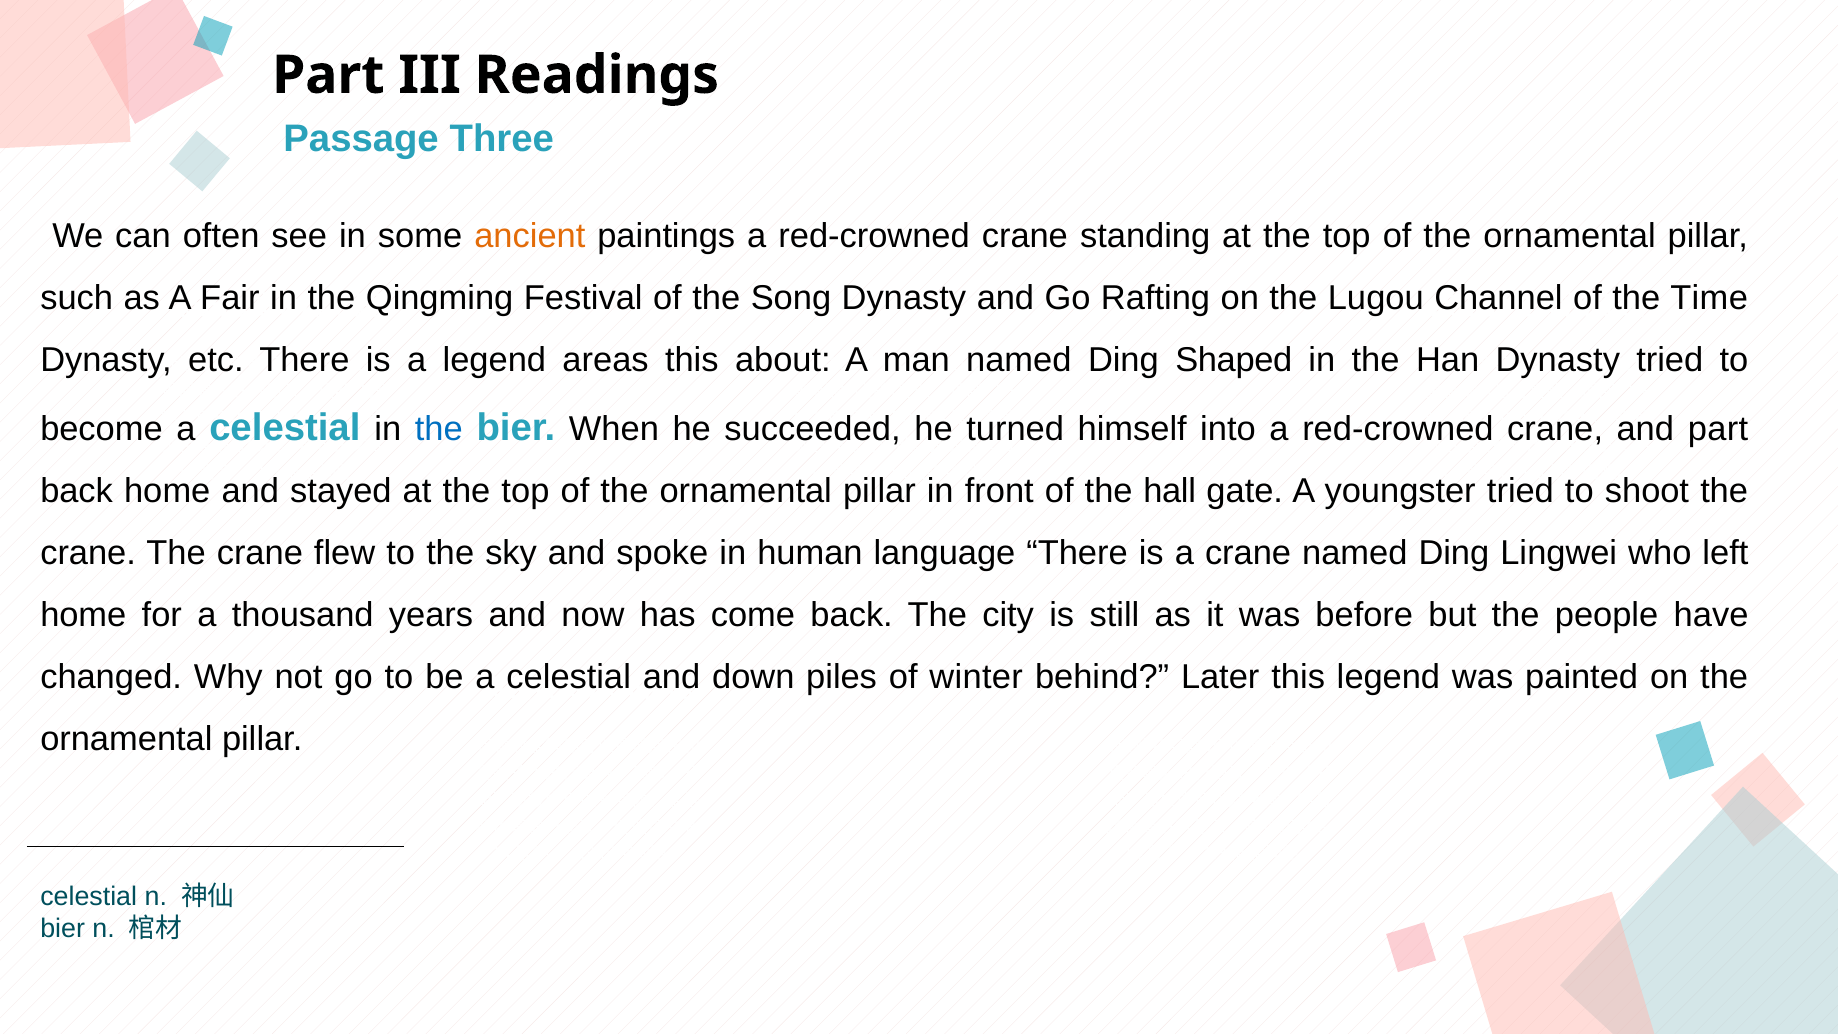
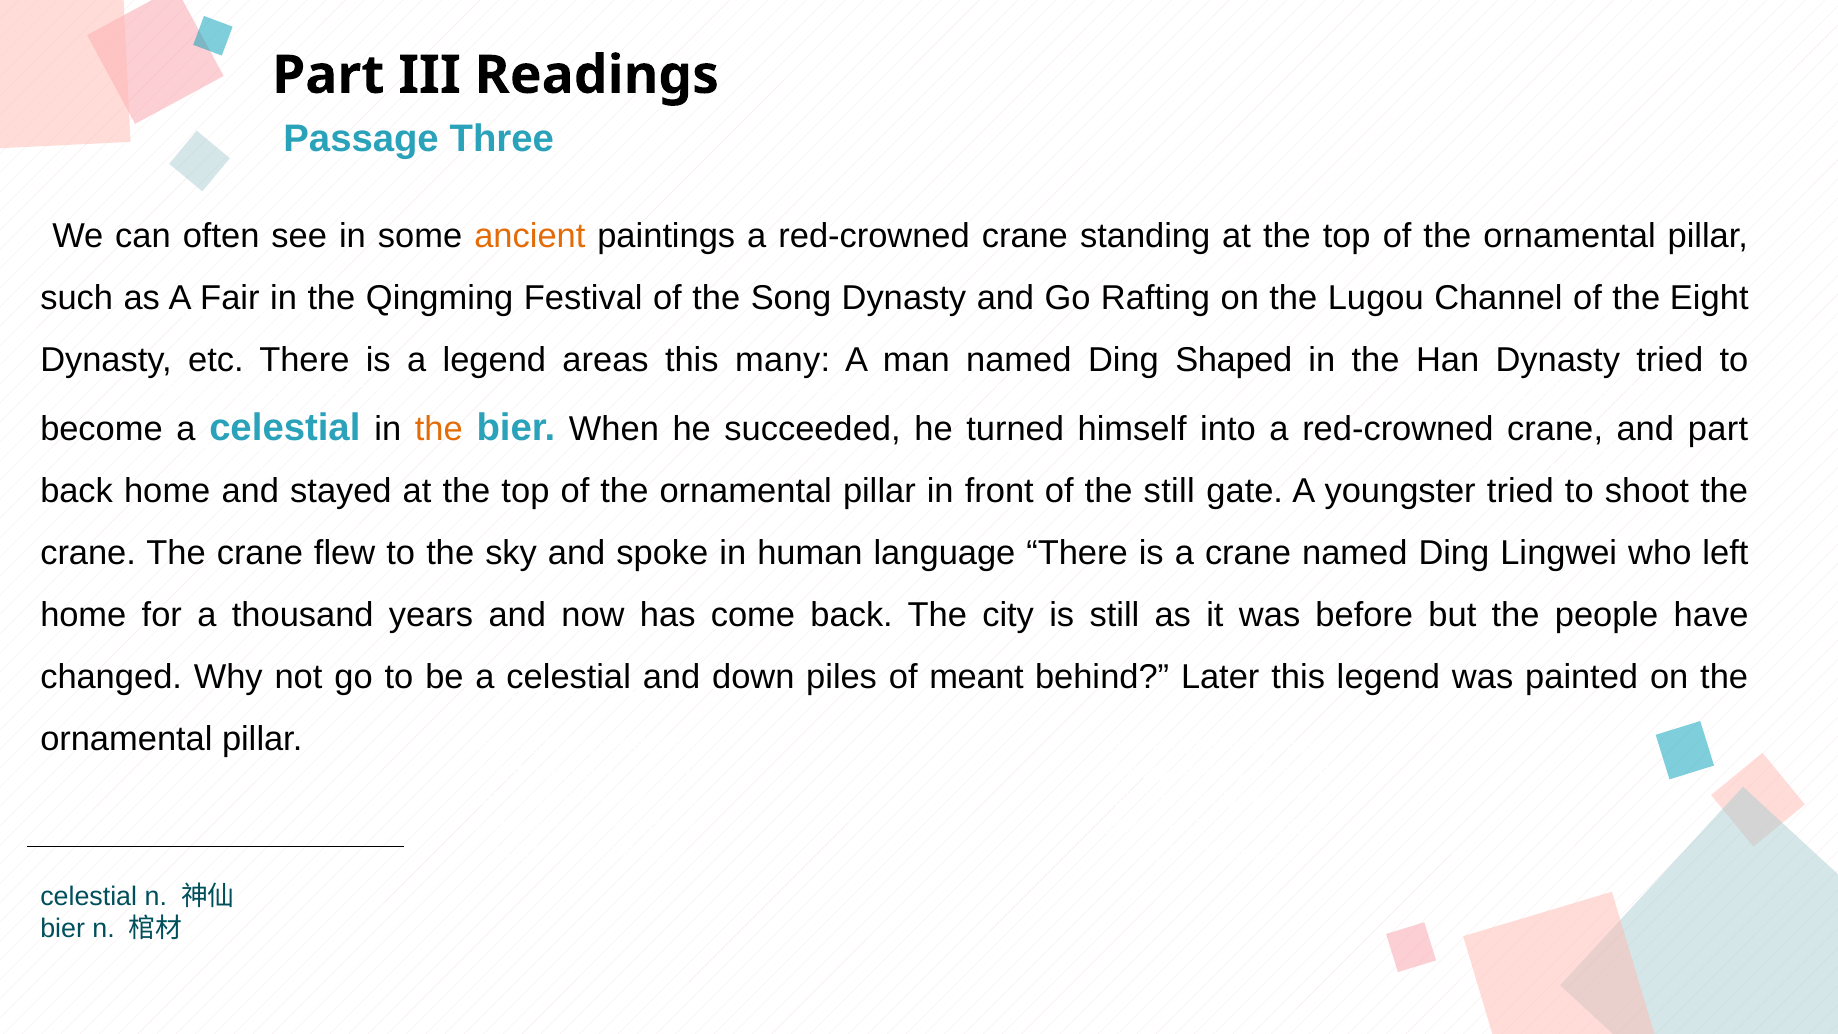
Time: Time -> Eight
about: about -> many
the at (439, 429) colour: blue -> orange
the hall: hall -> still
winter: winter -> meant
